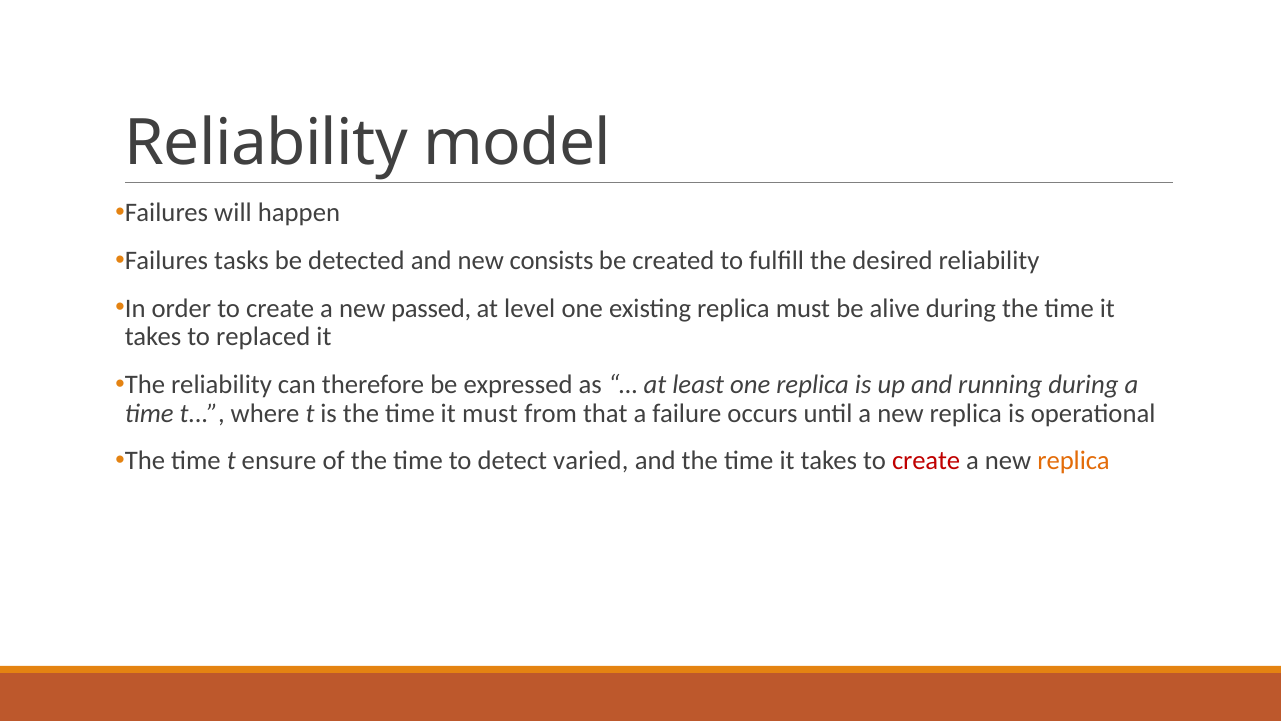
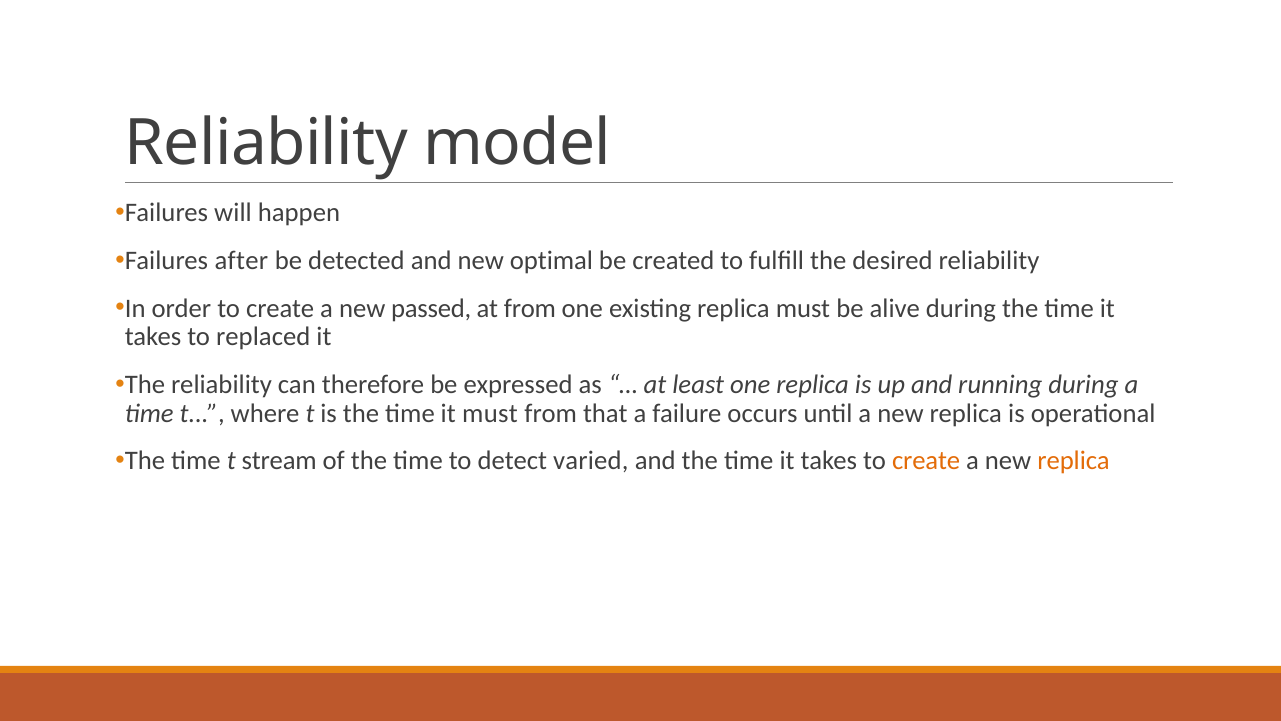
tasks: tasks -> after
consists: consists -> optimal
at level: level -> from
ensure: ensure -> stream
create at (926, 461) colour: red -> orange
